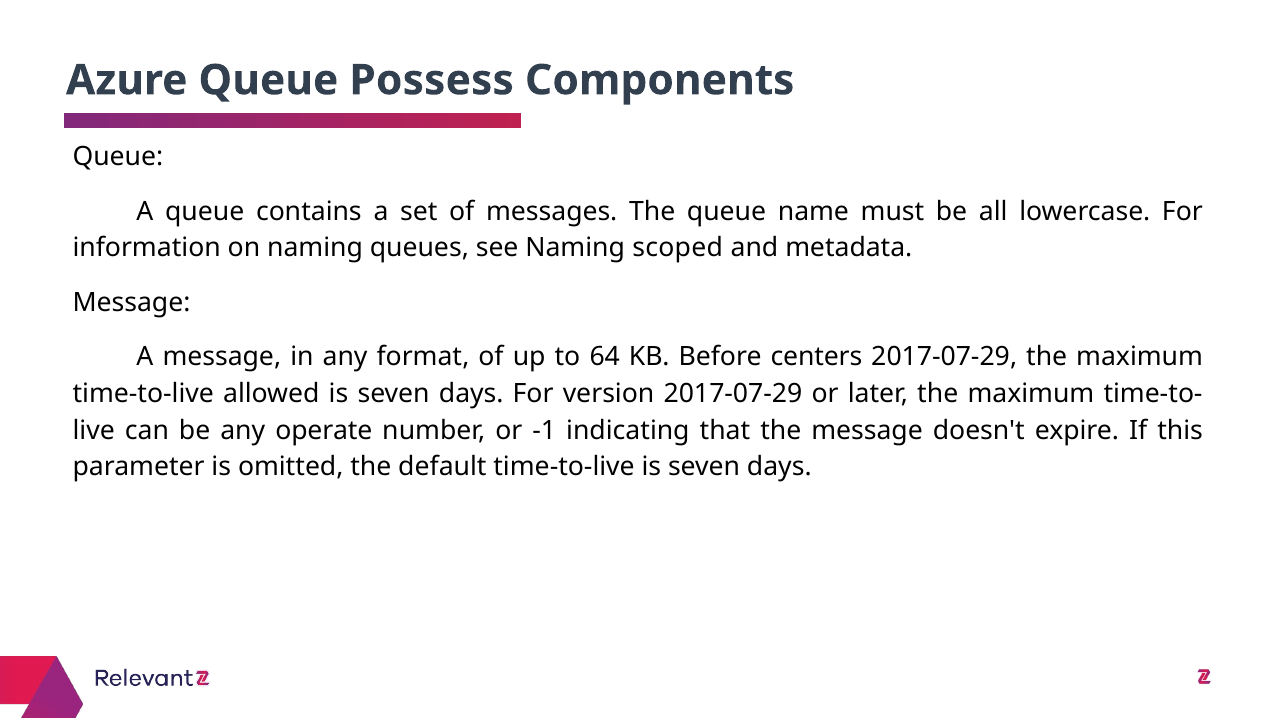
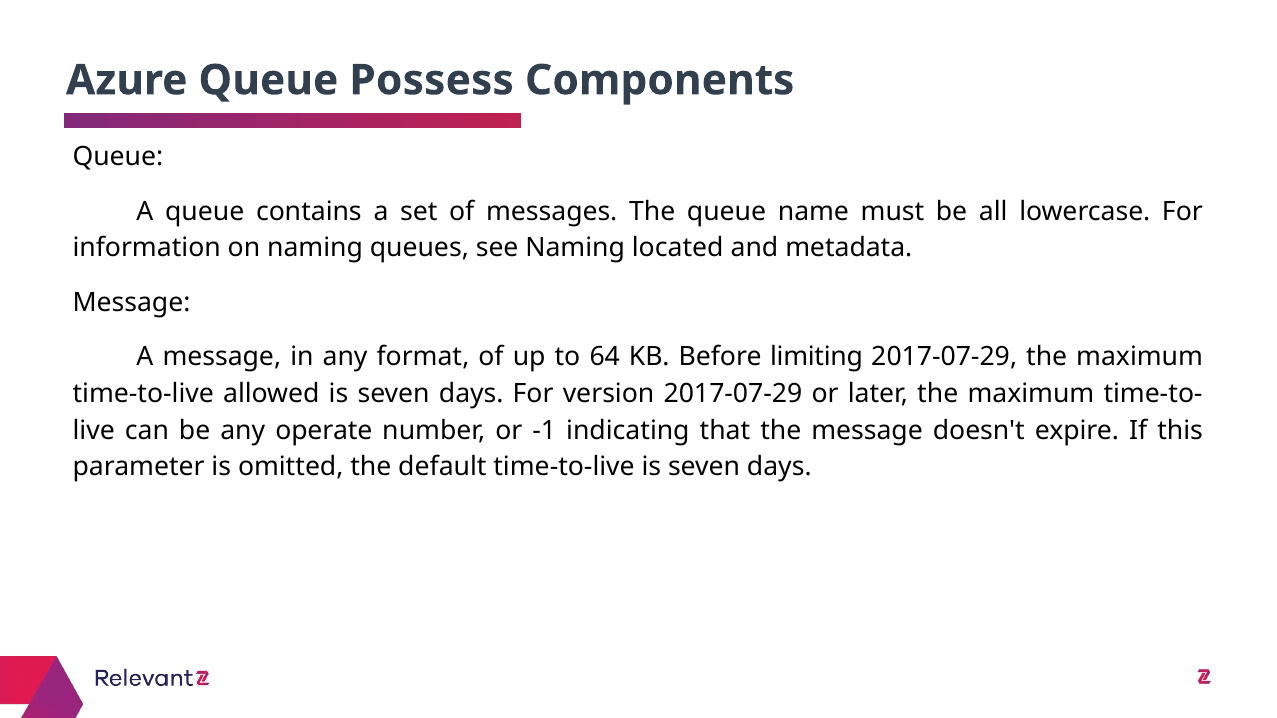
scoped: scoped -> located
centers: centers -> limiting
